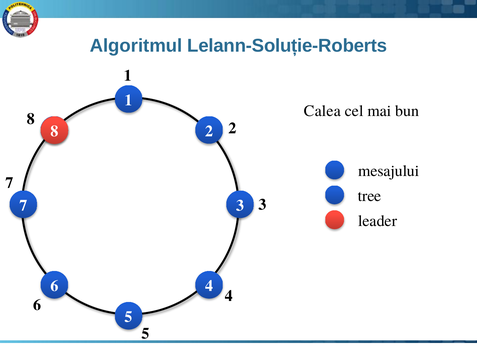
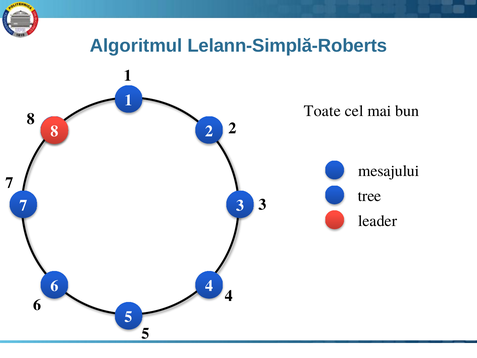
Lelann-Soluție-Roberts: Lelann-Soluție-Roberts -> Lelann-Simplă-Roberts
Calea: Calea -> Toate
